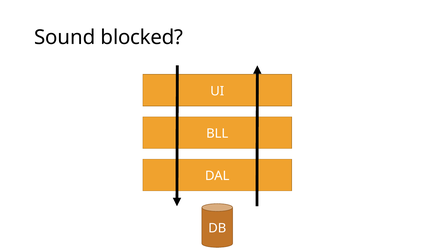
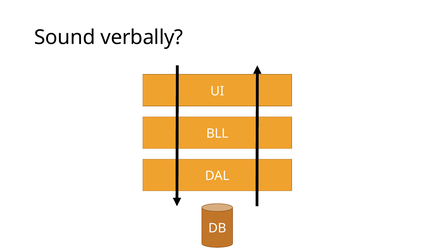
blocked: blocked -> verbally
